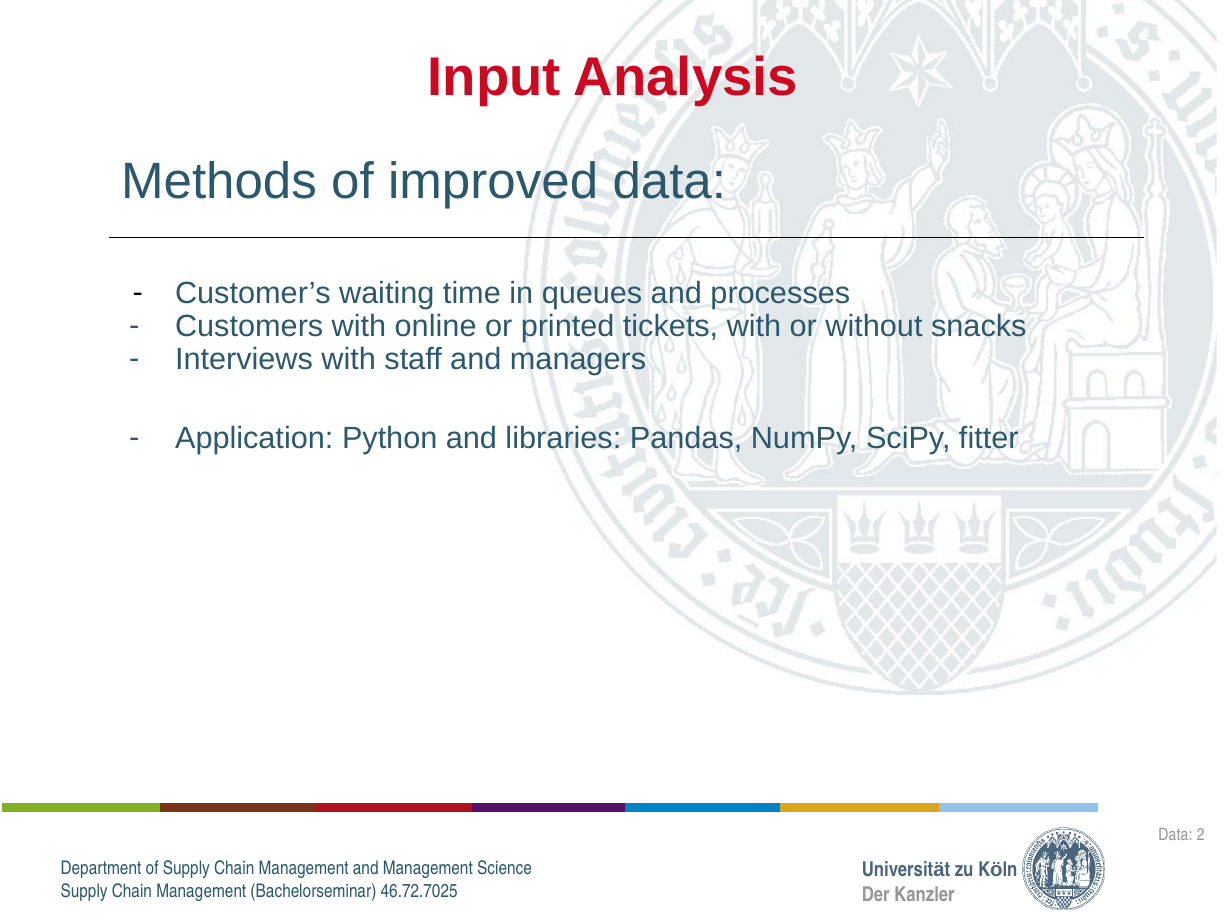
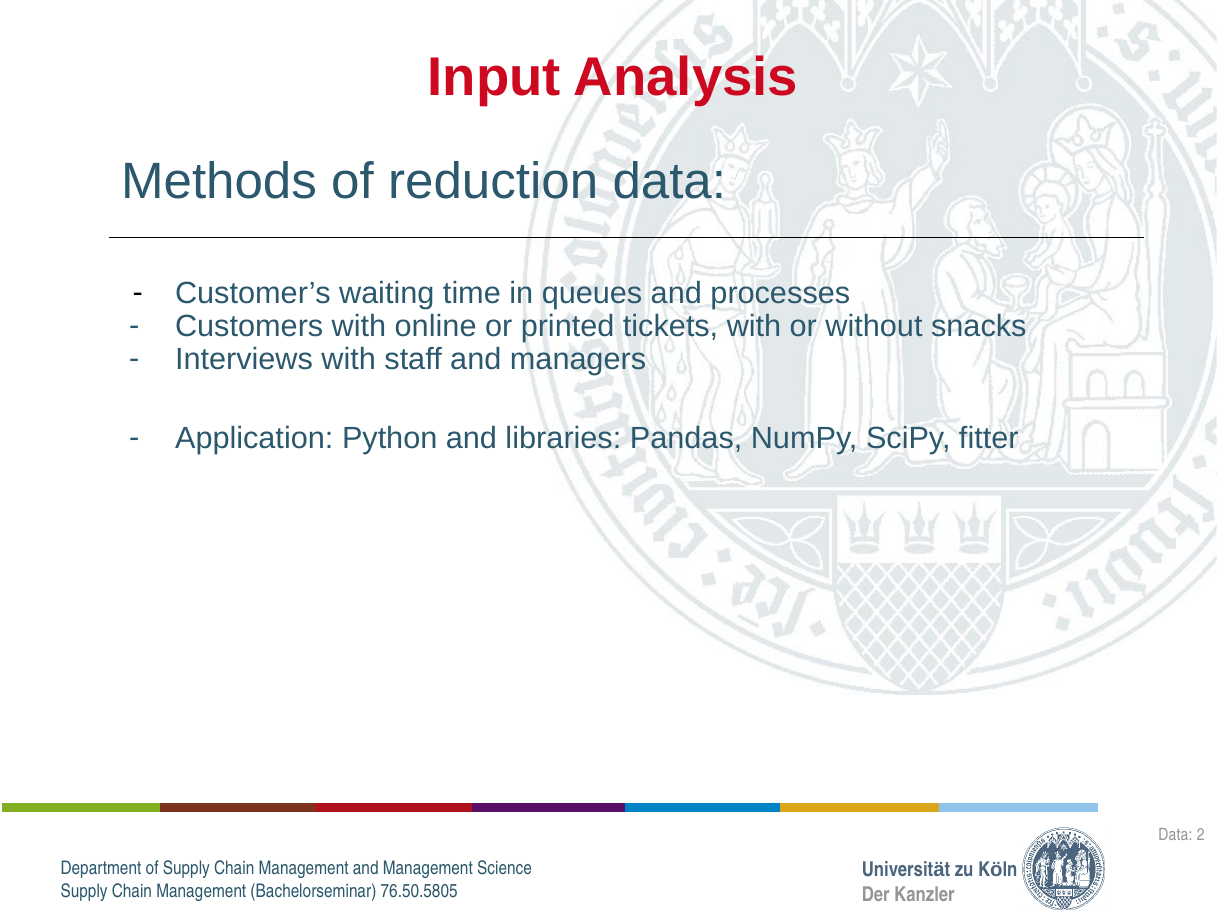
improved: improved -> reduction
46.72.7025: 46.72.7025 -> 76.50.5805
